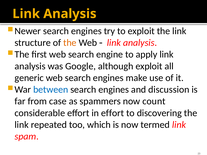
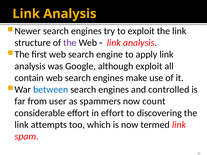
the at (70, 43) colour: orange -> purple
generic: generic -> contain
discussion: discussion -> controlled
case: case -> user
repeated: repeated -> attempts
